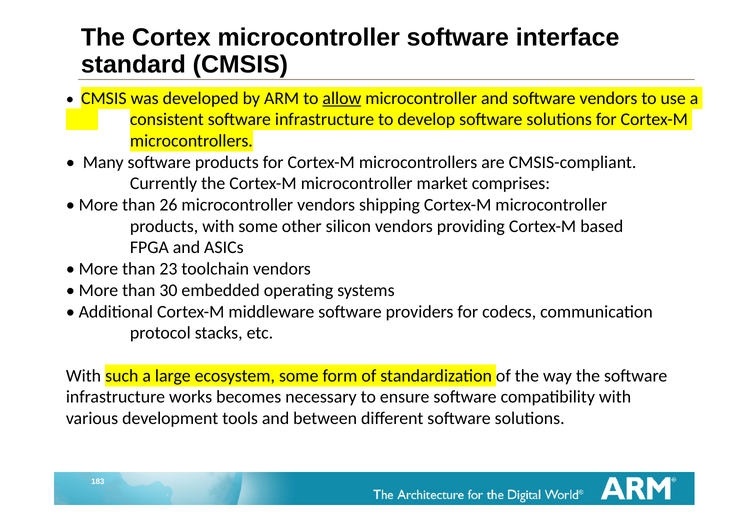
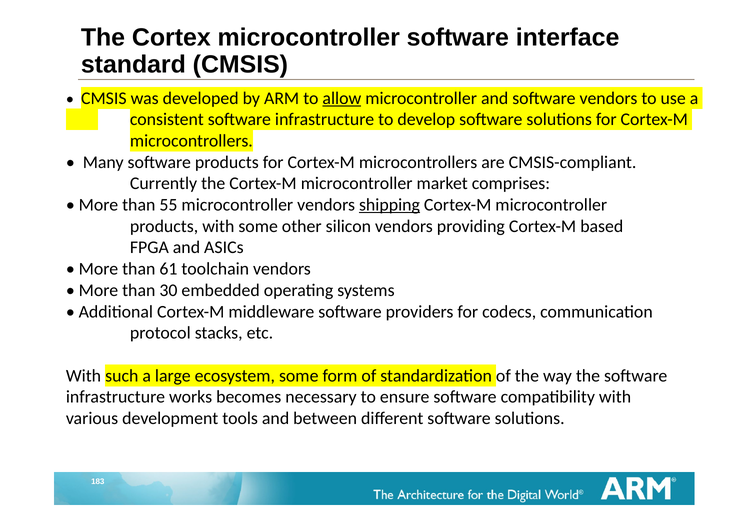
26: 26 -> 55
shipping underline: none -> present
23: 23 -> 61
